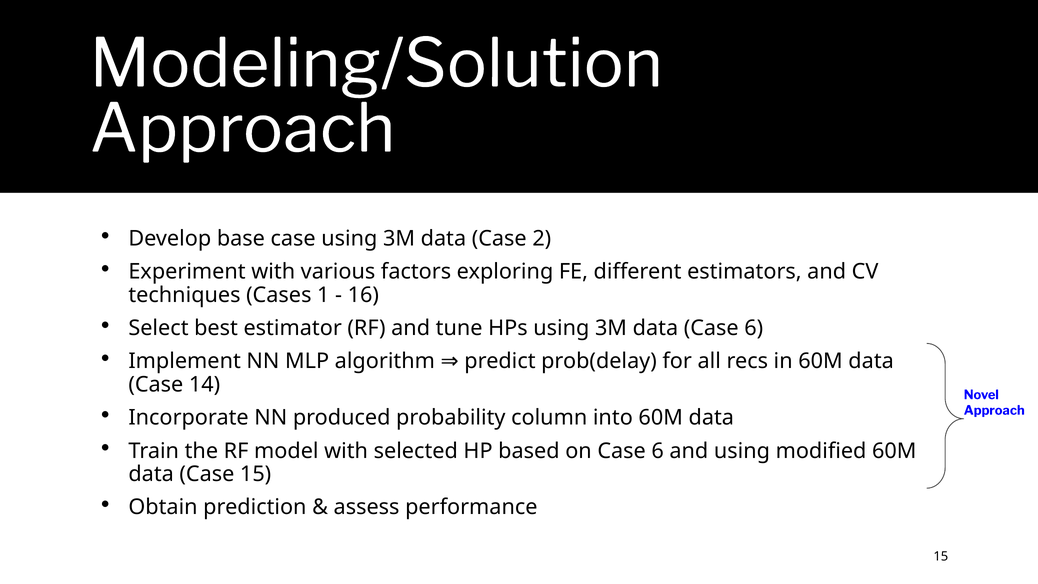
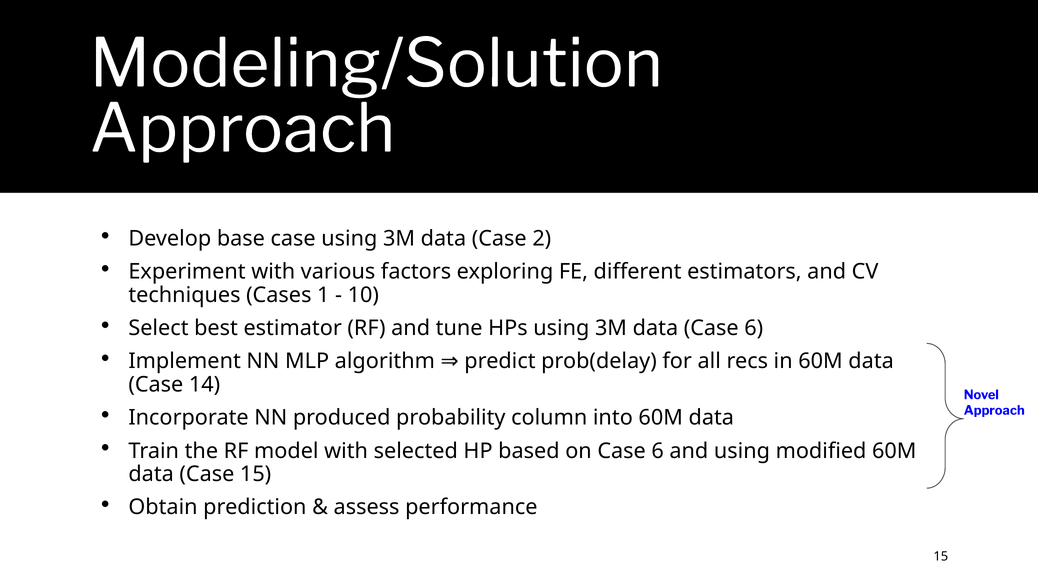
16: 16 -> 10
